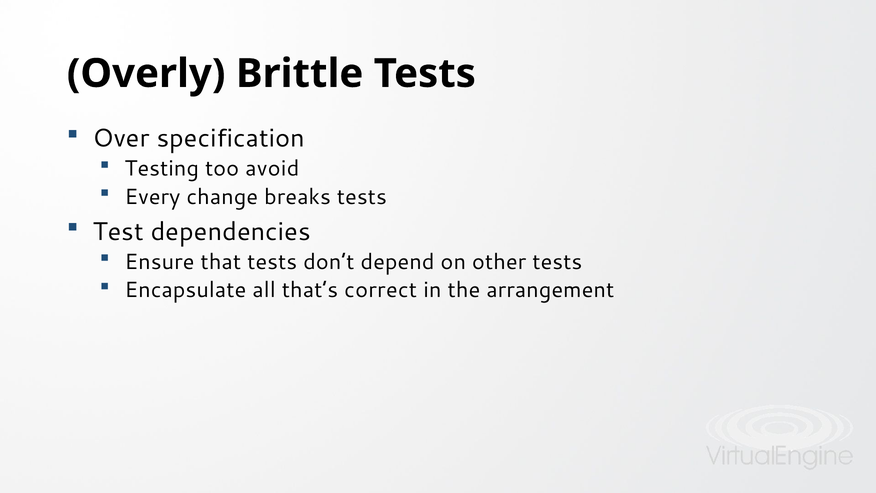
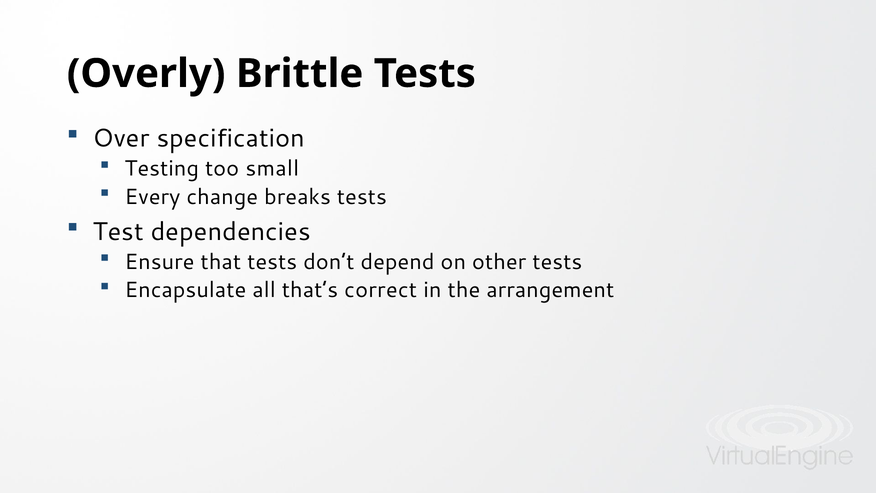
avoid: avoid -> small
